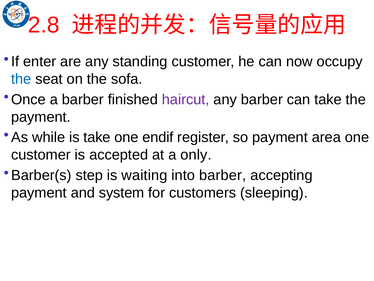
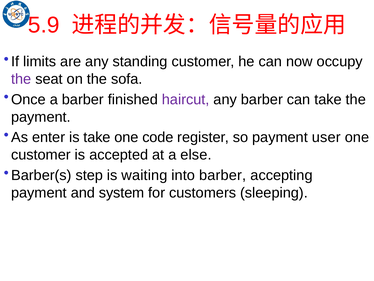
2.8: 2.8 -> 5.9
enter: enter -> limits
the at (21, 79) colour: blue -> purple
while: while -> enter
endif: endif -> code
area: area -> user
only: only -> else
